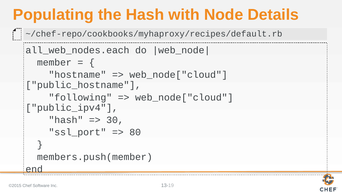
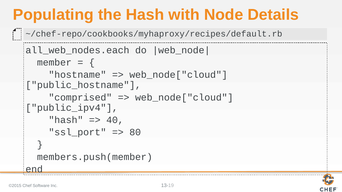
following: following -> comprised
30: 30 -> 40
